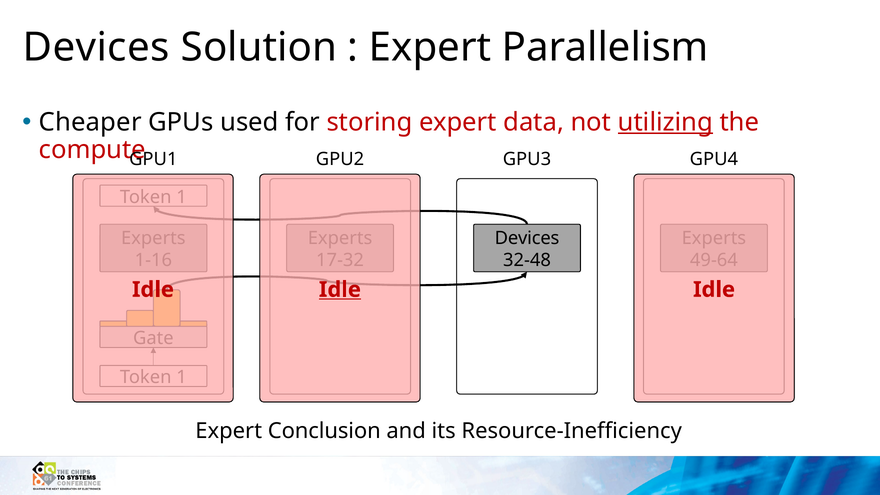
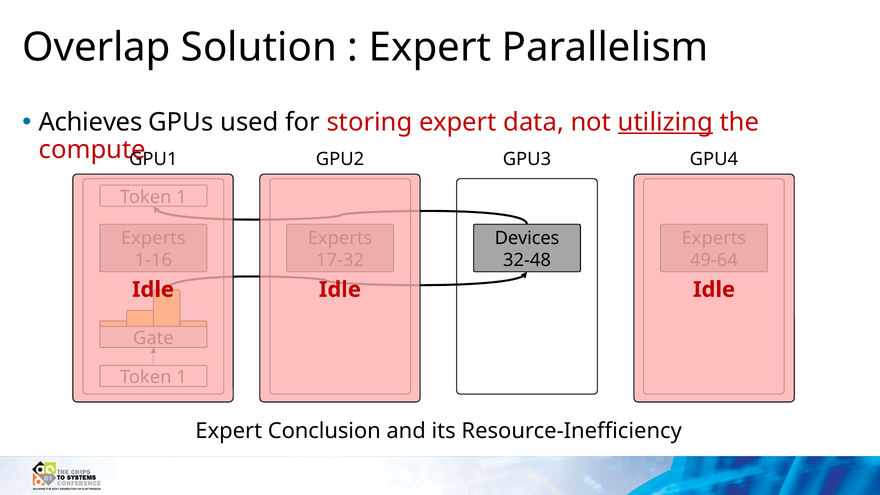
Devices at (96, 48): Devices -> Overlap
Cheaper: Cheaper -> Achieves
Idle at (340, 290) underline: present -> none
